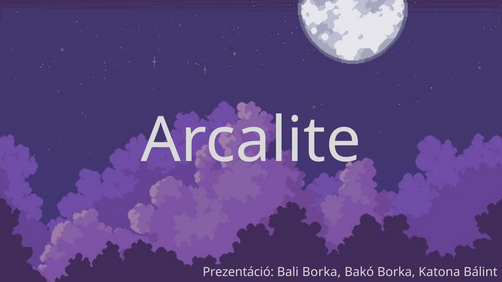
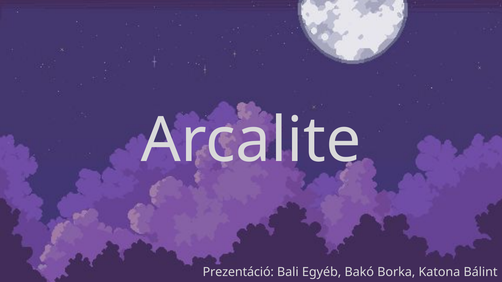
Bali Borka: Borka -> Egyéb
